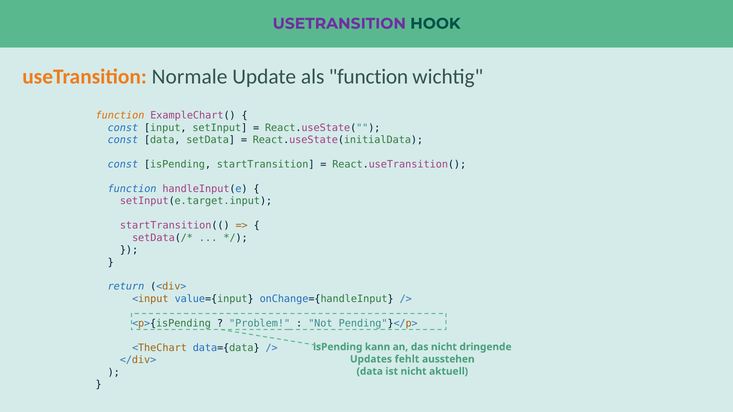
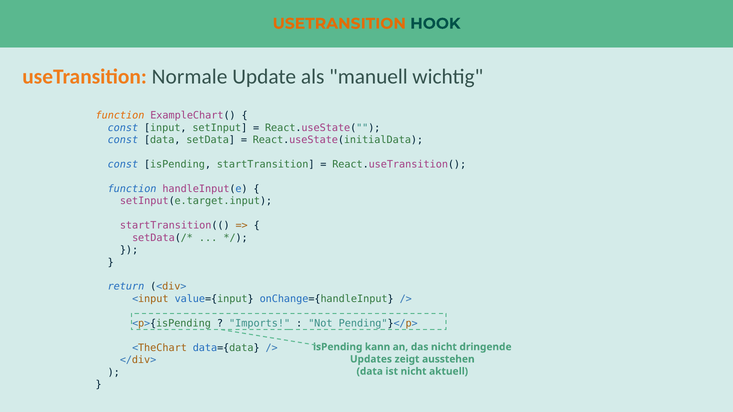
USETRANSITION at (339, 24) colour: purple -> orange
als function: function -> manuell
Problem: Problem -> Imports
fehlt: fehlt -> zeigt
